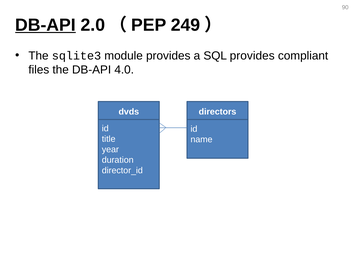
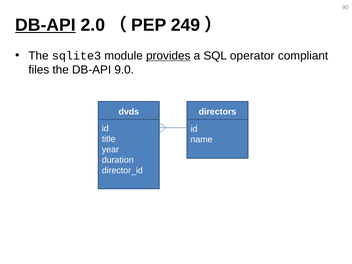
provides at (168, 56) underline: none -> present
SQL provides: provides -> operator
4.0: 4.0 -> 9.0
